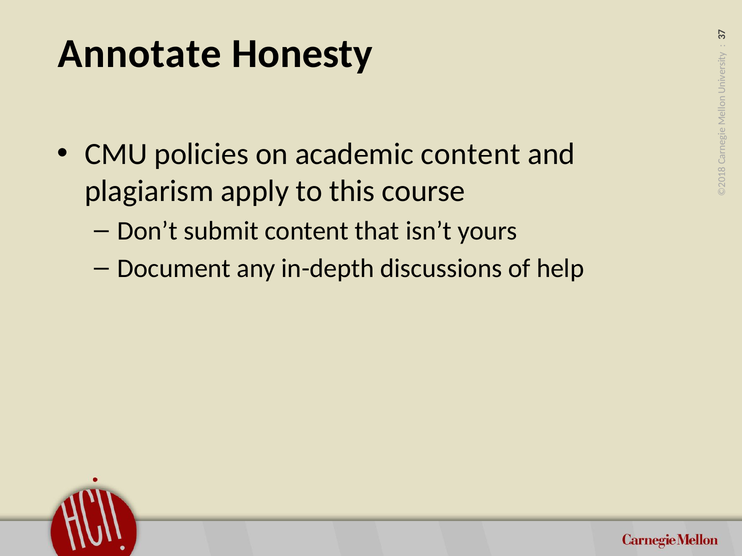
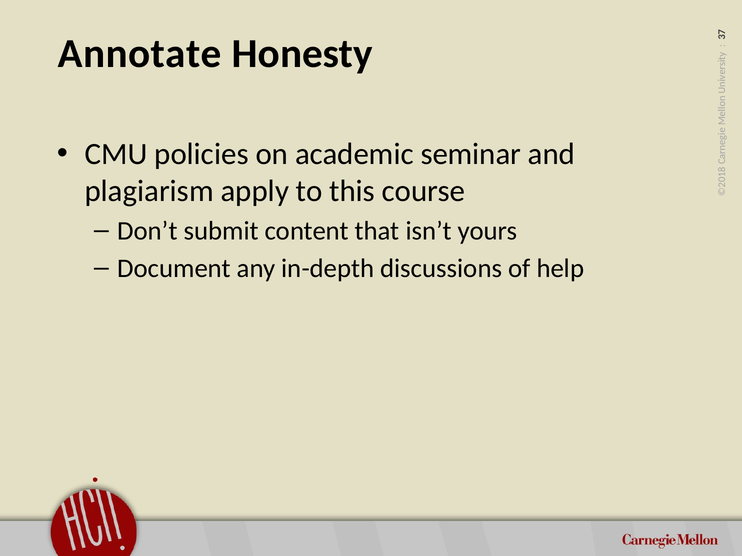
academic content: content -> seminar
